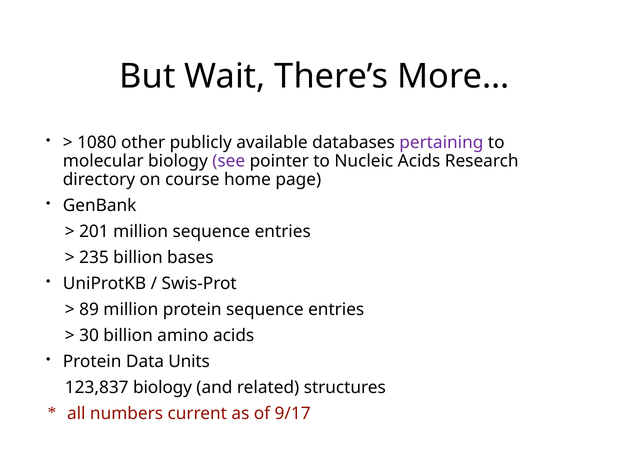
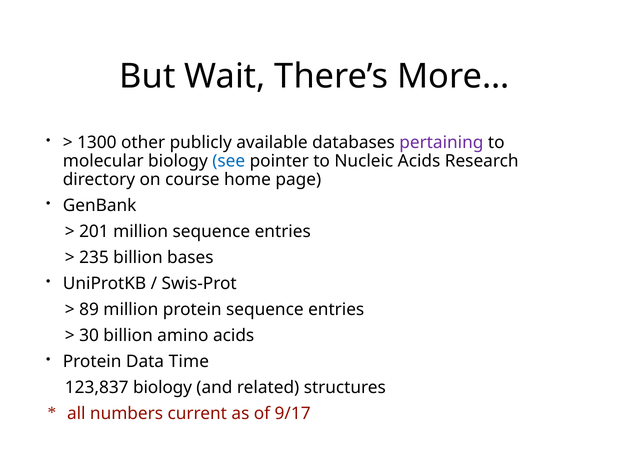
1080: 1080 -> 1300
see colour: purple -> blue
Units: Units -> Time
